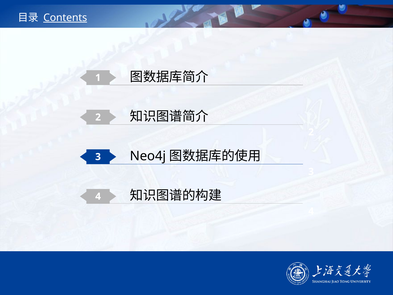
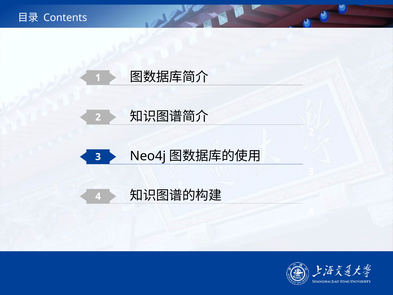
Contents underline: present -> none
